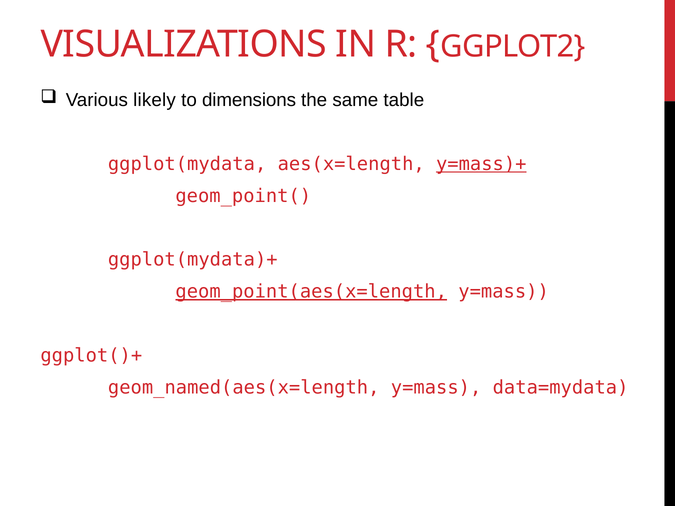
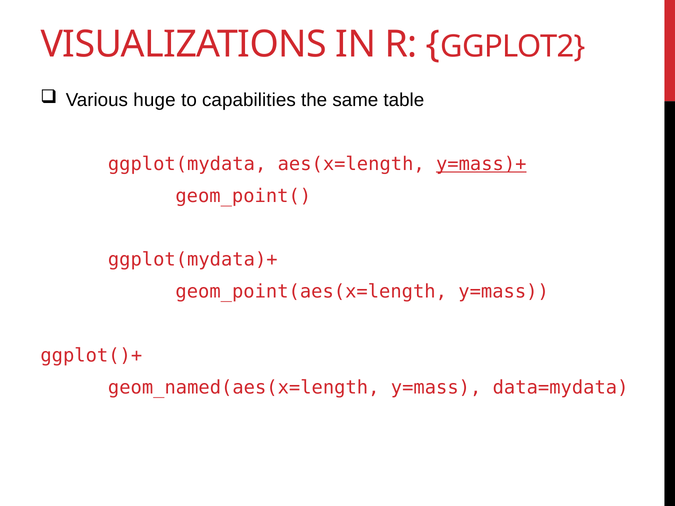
likely: likely -> huge
dimensions: dimensions -> capabilities
geom_point(aes(x=length underline: present -> none
